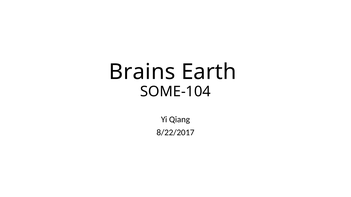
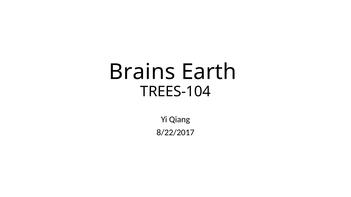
SOME-104: SOME-104 -> TREES-104
